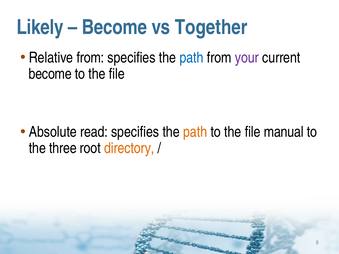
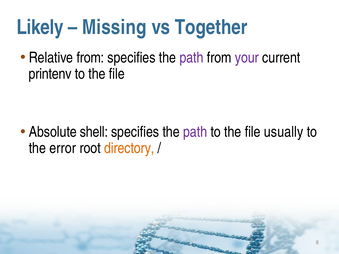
Become at (114, 27): Become -> Missing
path at (192, 58) colour: blue -> purple
become at (50, 74): become -> printenv
read: read -> shell
path at (195, 132) colour: orange -> purple
manual: manual -> usually
three: three -> error
